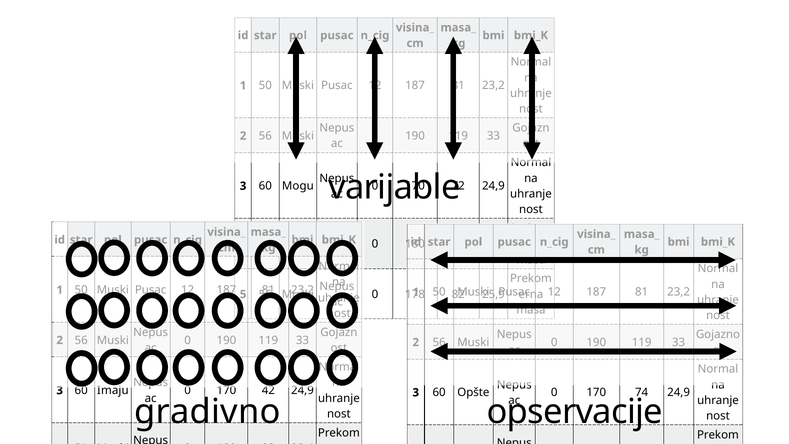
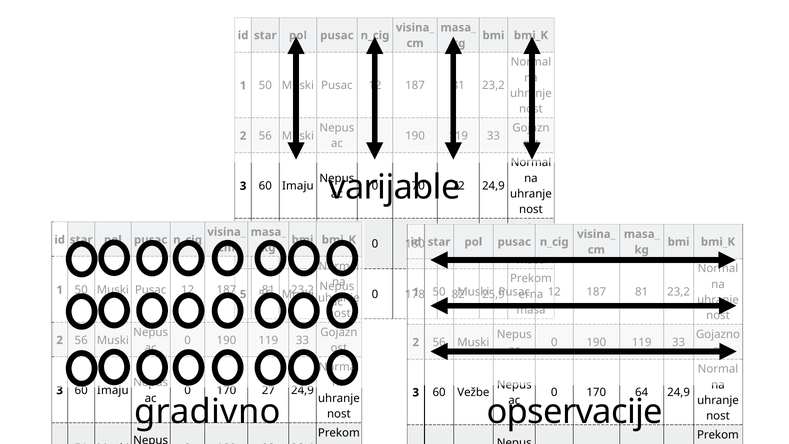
Mogu at (298, 186): Mogu -> Imaju
42: 42 -> 27
74: 74 -> 64
Opšte: Opšte -> Vežbe
